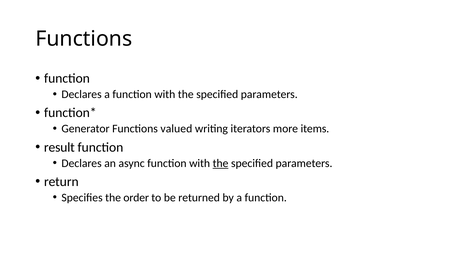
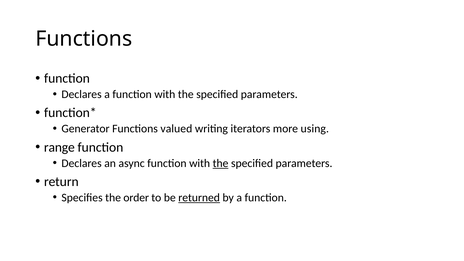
items: items -> using
result: result -> range
returned underline: none -> present
